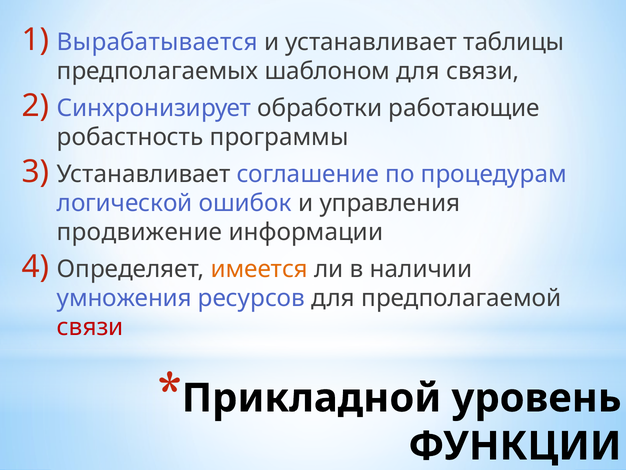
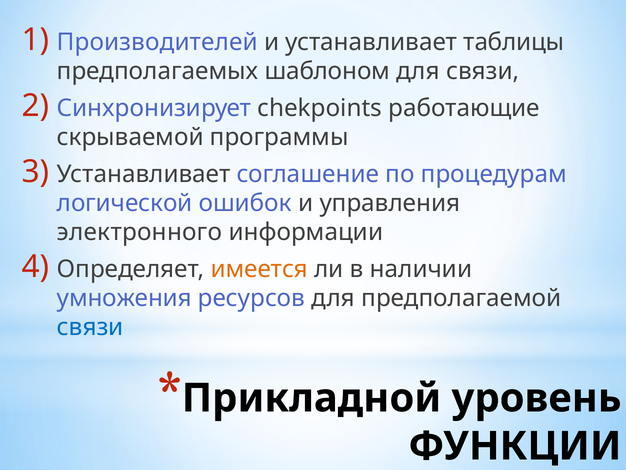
Вырабатывается: Вырабатывается -> Производителей
обработки: обработки -> chekpoints
робастность: робастность -> скрываемой
продвижение: продвижение -> электронного
связи at (90, 327) colour: red -> blue
